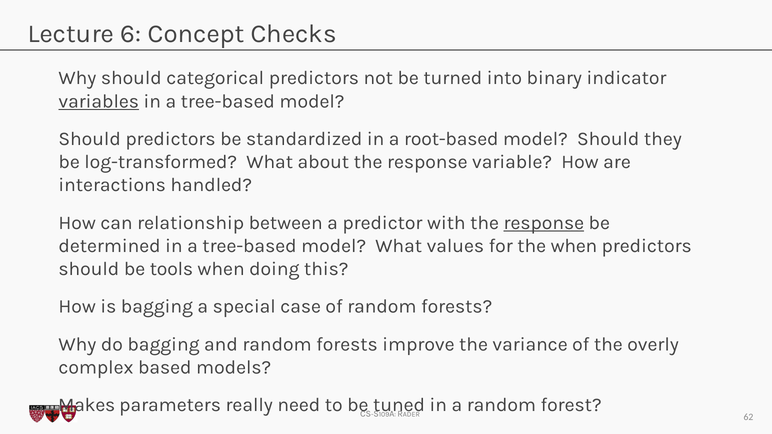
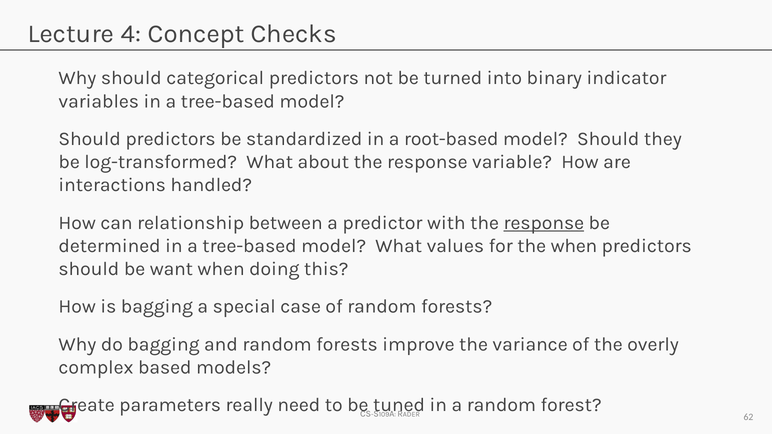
6: 6 -> 4
variables underline: present -> none
tools: tools -> want
Makes: Makes -> Create
